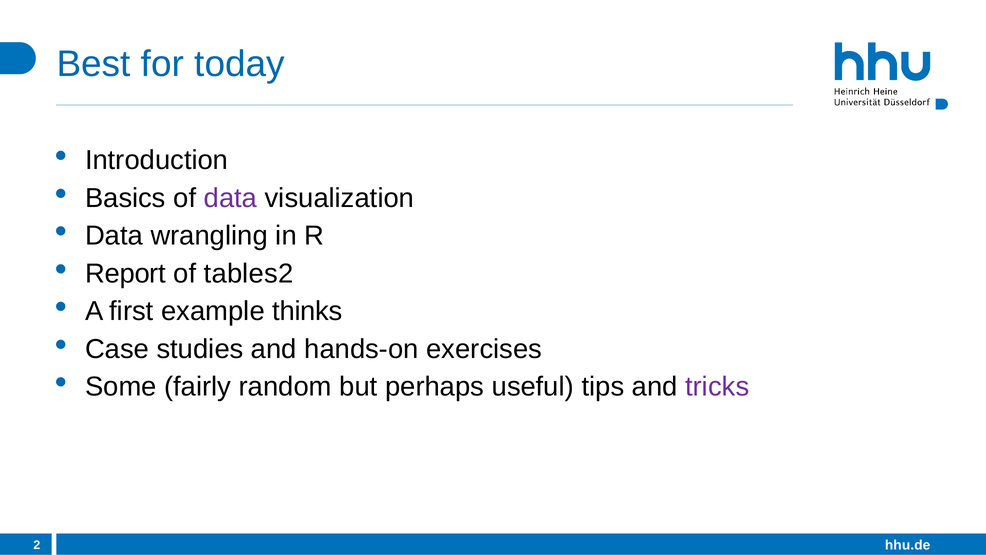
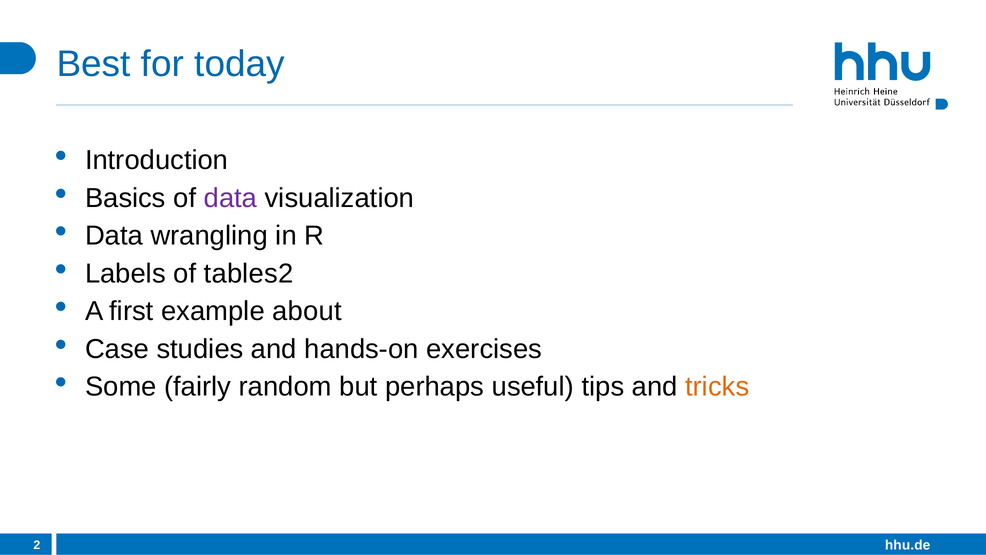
Report: Report -> Labels
thinks: thinks -> about
tricks colour: purple -> orange
